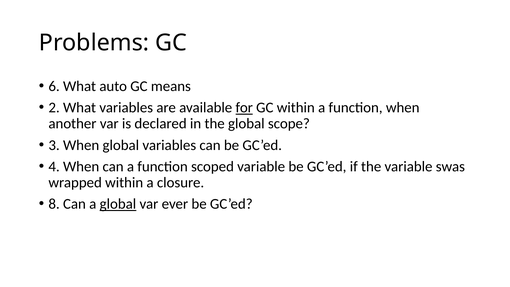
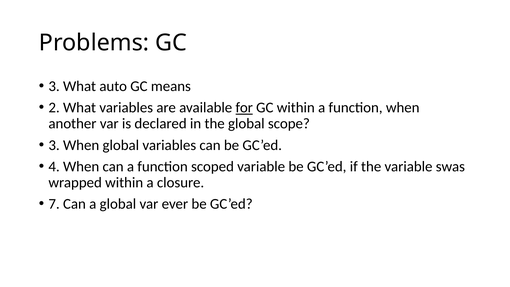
6 at (54, 86): 6 -> 3
8: 8 -> 7
global at (118, 204) underline: present -> none
